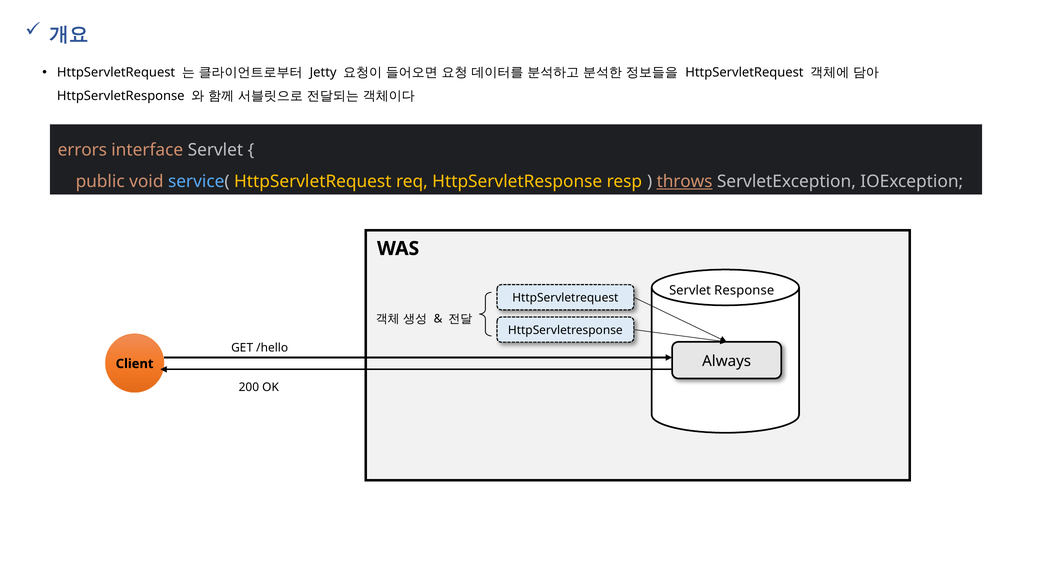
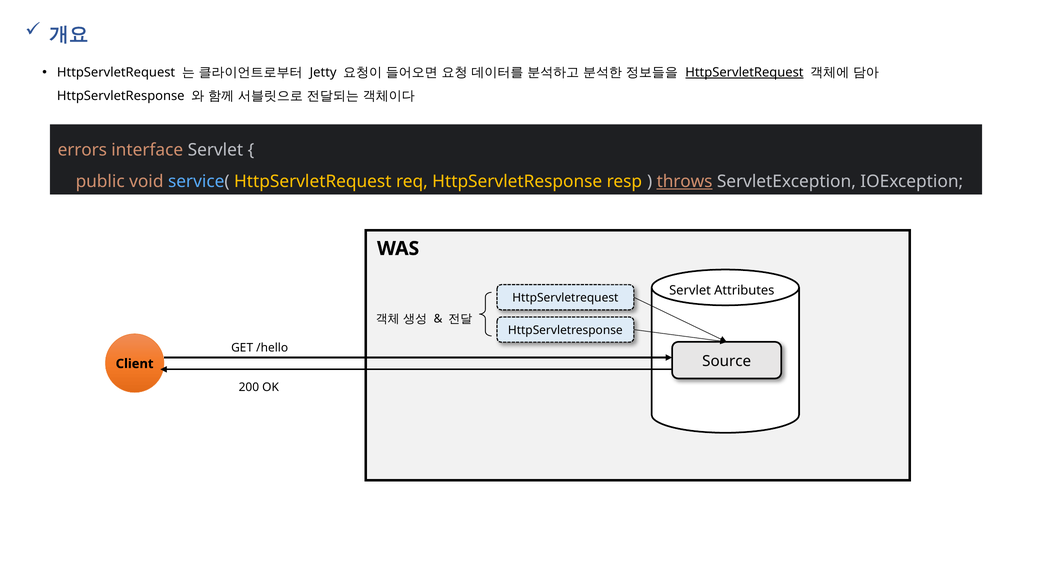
HttpServletRequest at (744, 73) underline: none -> present
Response: Response -> Attributes
Always: Always -> Source
